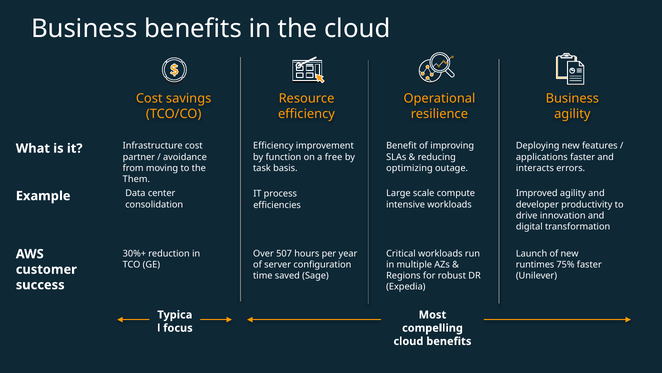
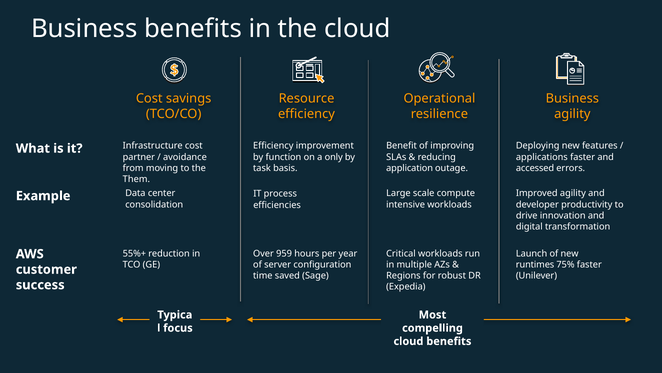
free: free -> only
optimizing: optimizing -> application
interacts: interacts -> accessed
30%+: 30%+ -> 55%+
507: 507 -> 959
